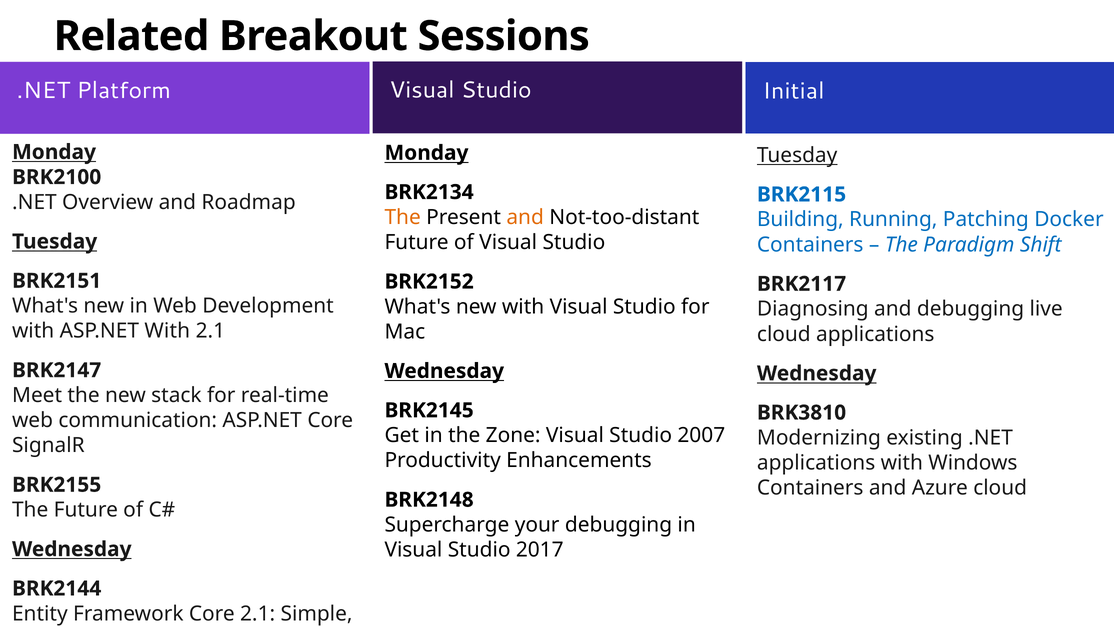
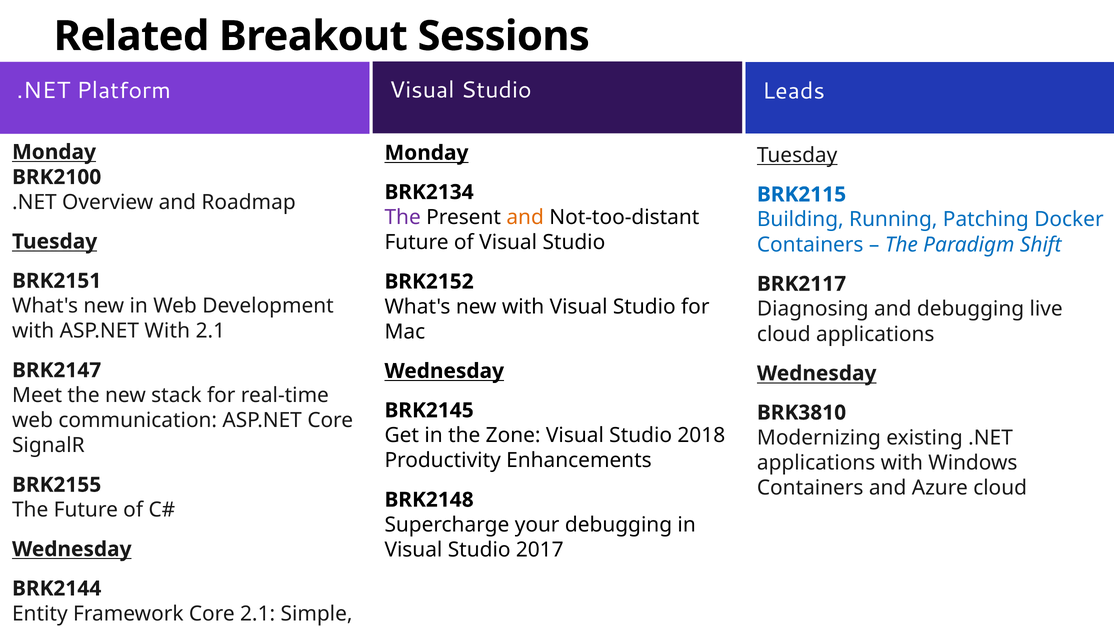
Initial: Initial -> Leads
The at (403, 217) colour: orange -> purple
2007: 2007 -> 2018
